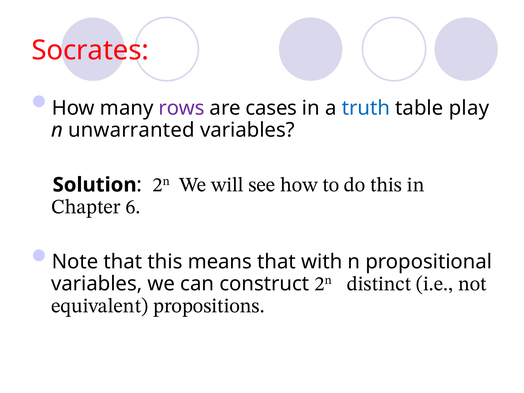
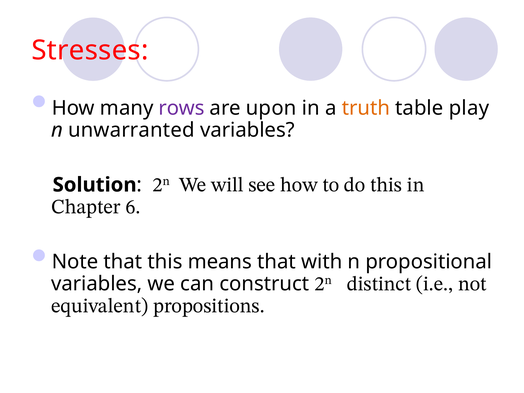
Socrates: Socrates -> Stresses
cases: cases -> upon
truth colour: blue -> orange
